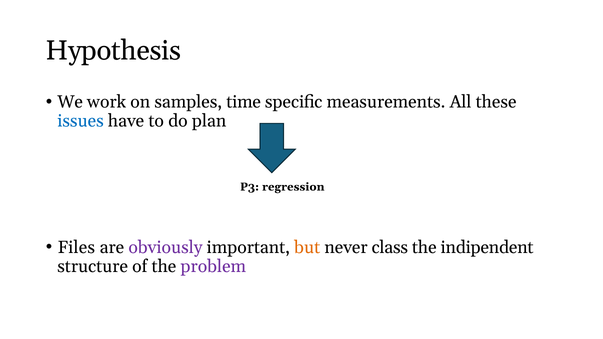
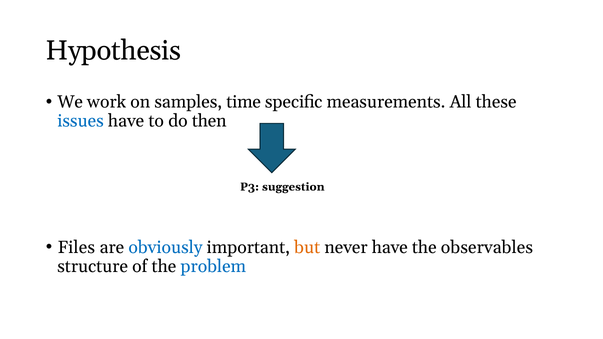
plan: plan -> then
regression: regression -> suggestion
obviously colour: purple -> blue
never class: class -> have
indipendent: indipendent -> observables
problem colour: purple -> blue
